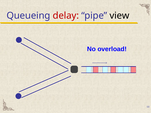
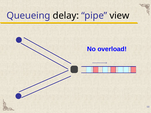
delay colour: red -> black
